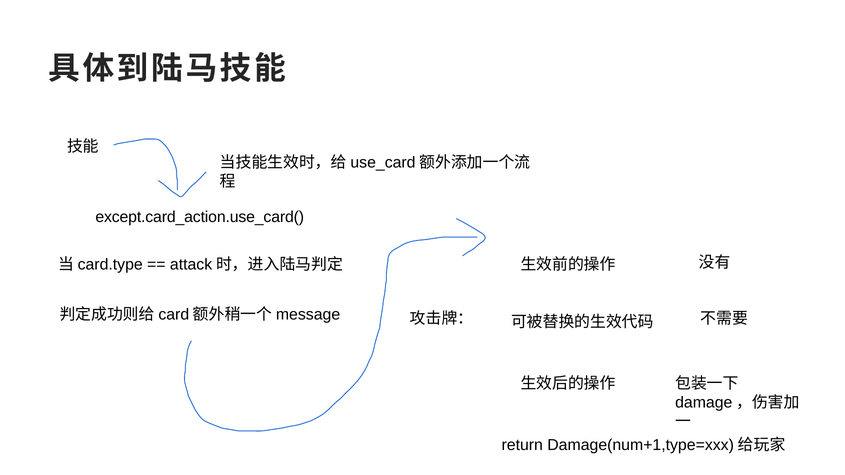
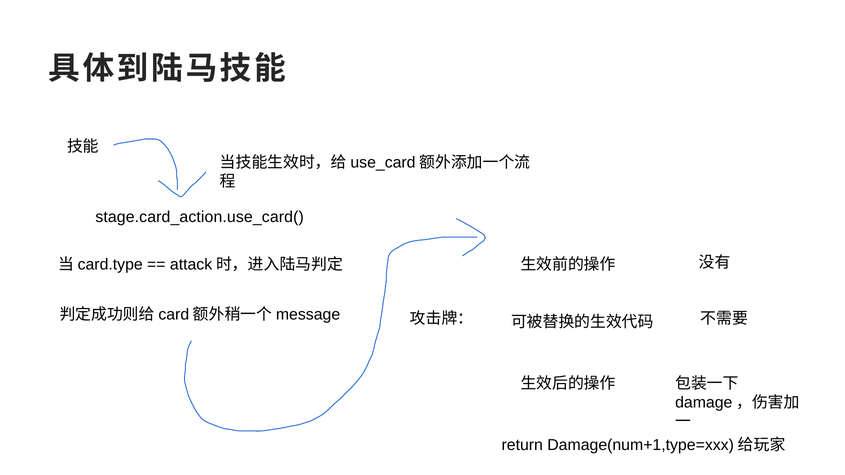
except.card_action.use_card(: except.card_action.use_card( -> stage.card_action.use_card(
